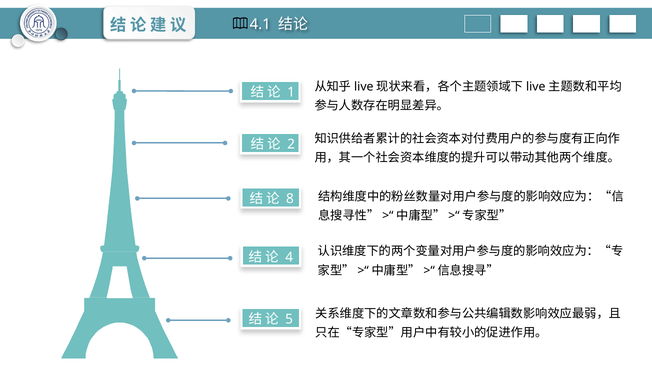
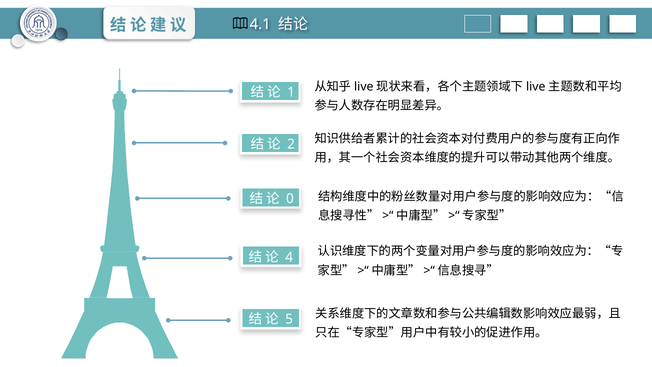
8: 8 -> 0
